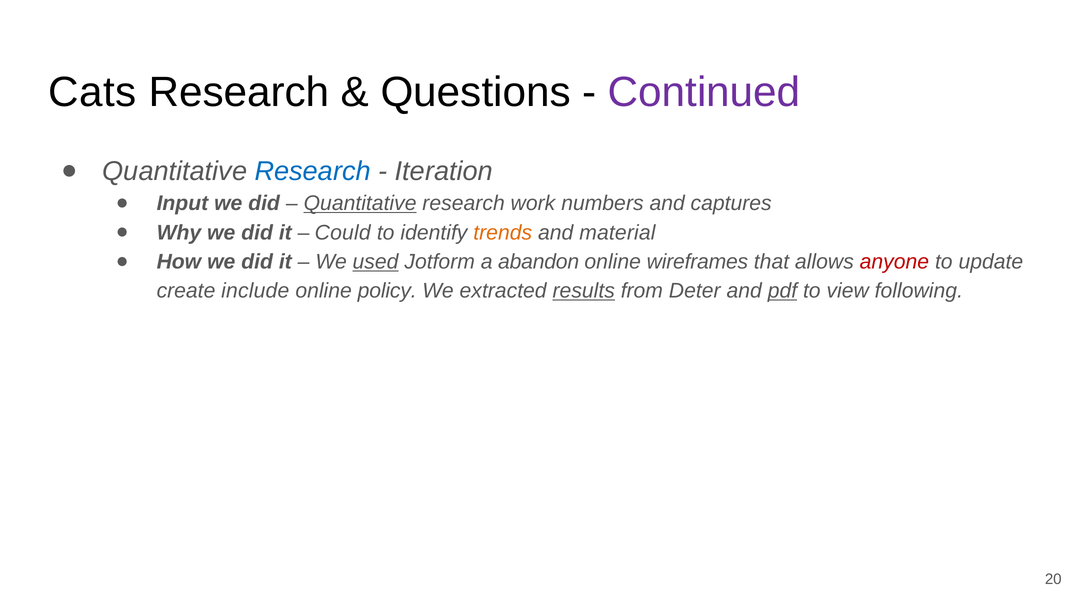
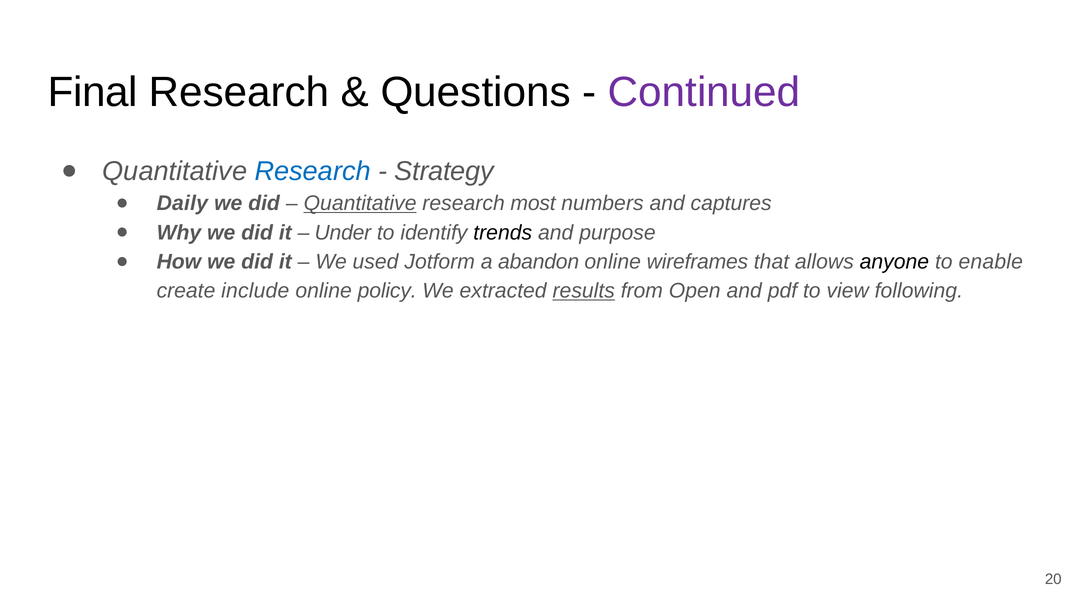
Cats: Cats -> Final
Iteration: Iteration -> Strategy
Input: Input -> Daily
work: work -> most
Could: Could -> Under
trends colour: orange -> black
material: material -> purpose
used underline: present -> none
anyone colour: red -> black
update: update -> enable
Deter: Deter -> Open
pdf underline: present -> none
